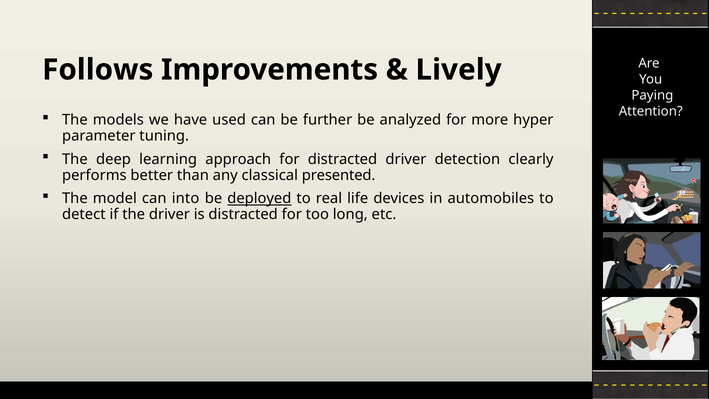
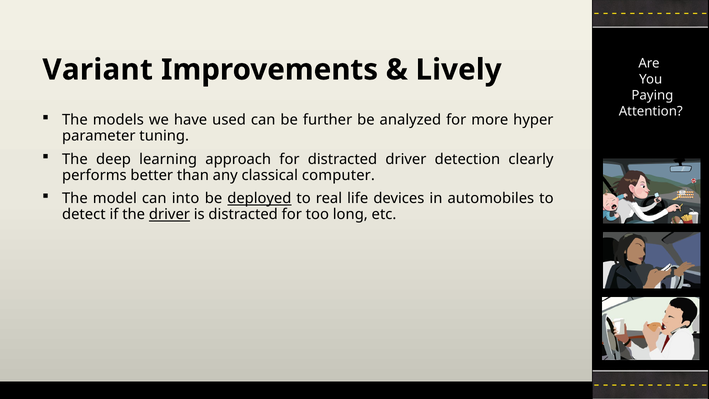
Follows: Follows -> Variant
presented: presented -> computer
driver at (169, 214) underline: none -> present
